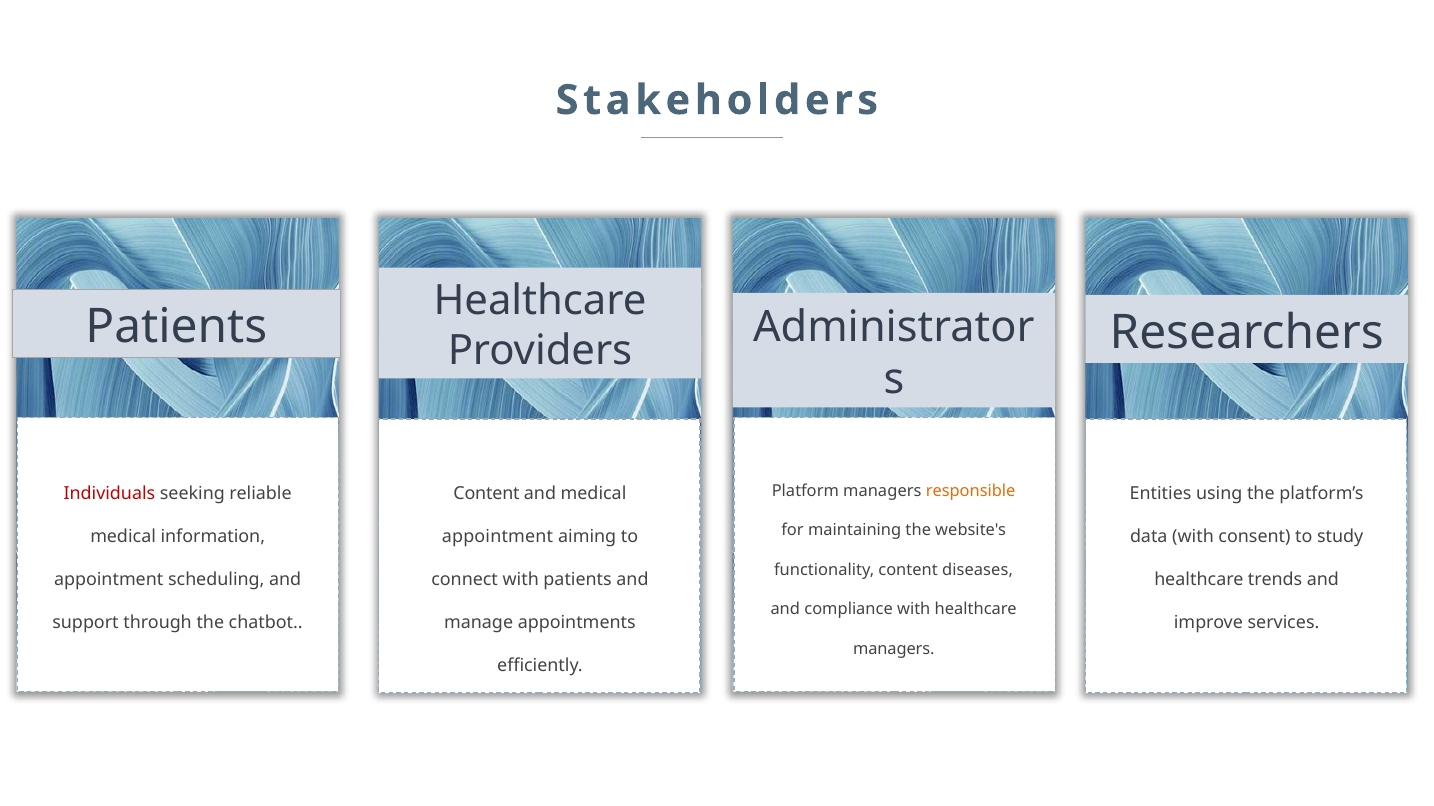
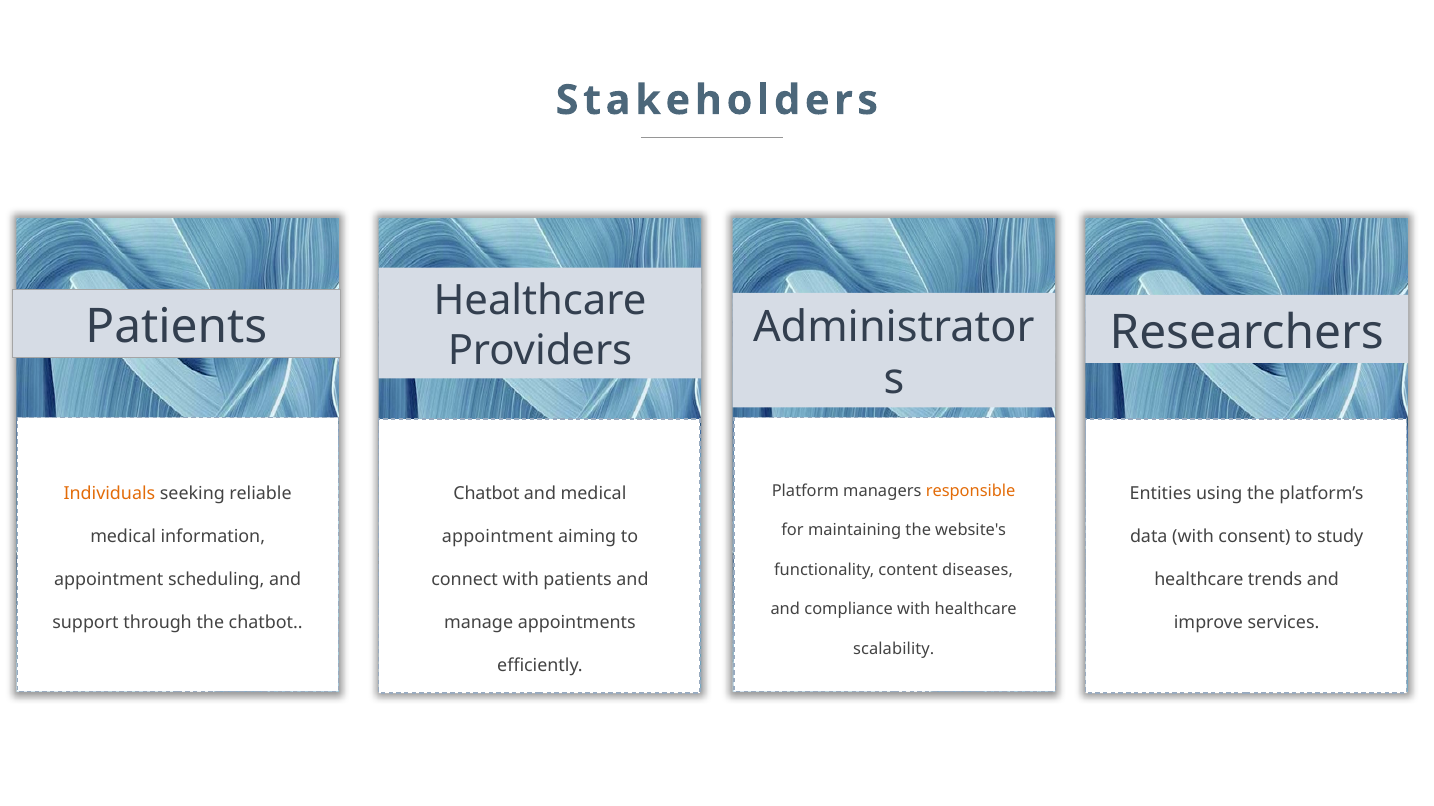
Individuals colour: red -> orange
Content at (486, 494): Content -> Chatbot
managers at (894, 649): managers -> scalability
